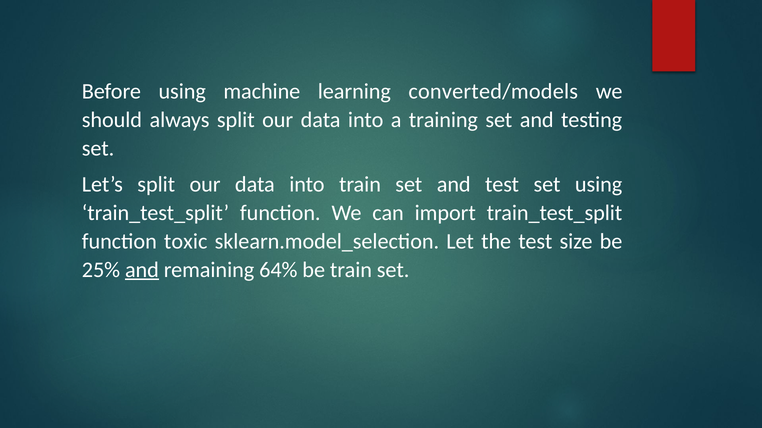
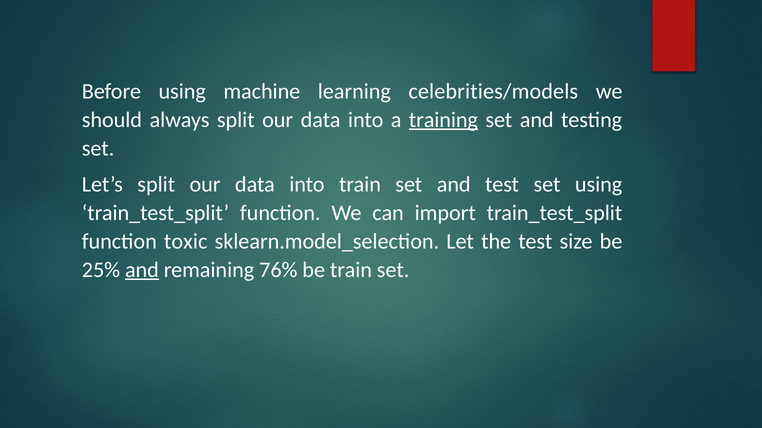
converted/models: converted/models -> celebrities/models
training underline: none -> present
64%: 64% -> 76%
